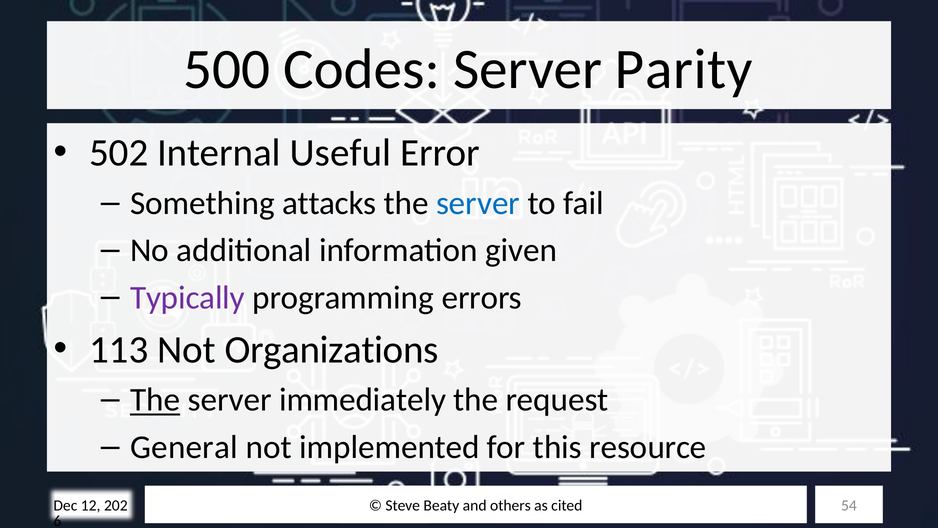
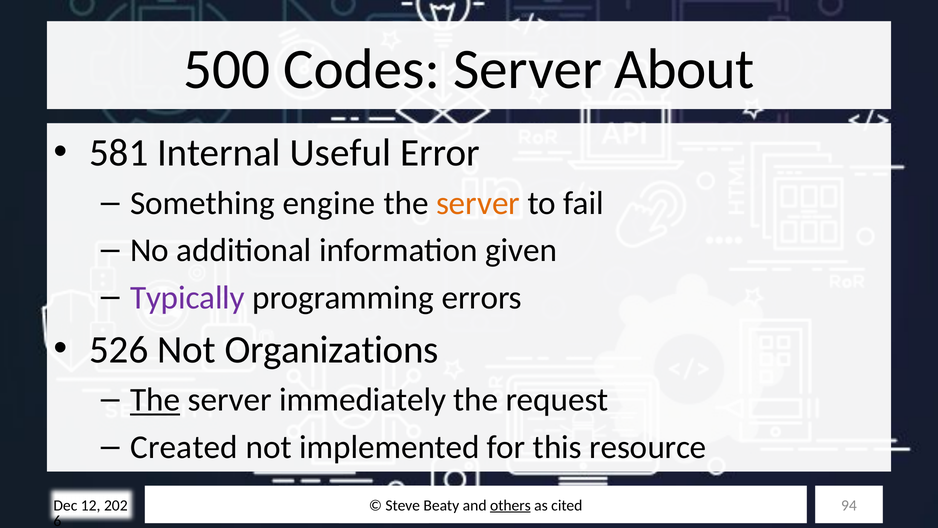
Parity: Parity -> About
502: 502 -> 581
attacks: attacks -> engine
server at (478, 203) colour: blue -> orange
113: 113 -> 526
General: General -> Created
others underline: none -> present
54: 54 -> 94
